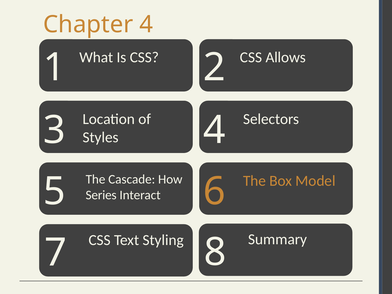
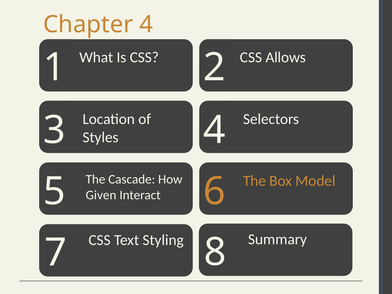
Series: Series -> Given
